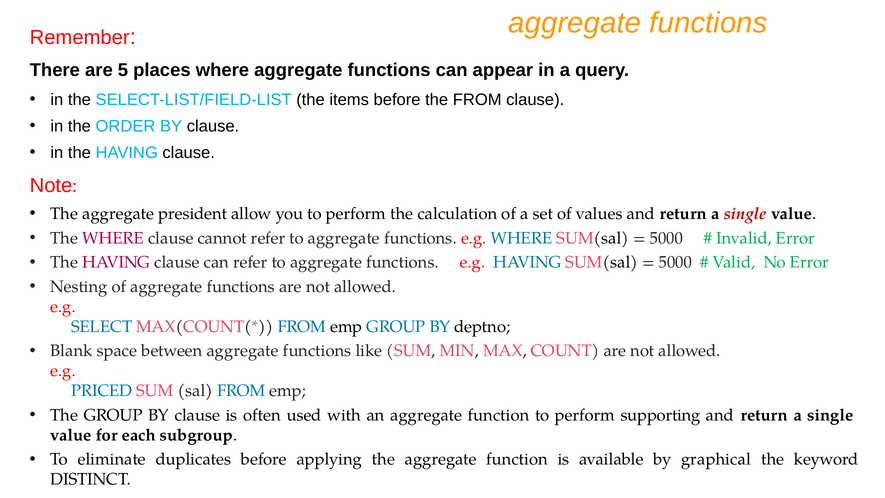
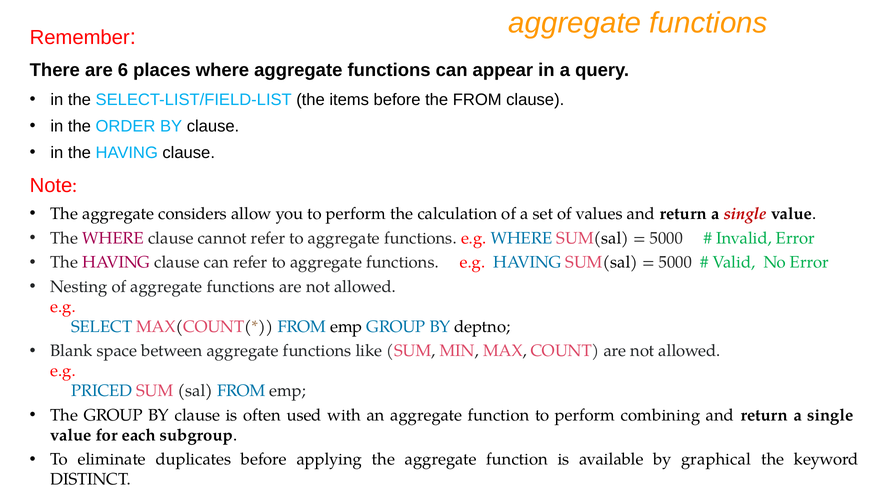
5: 5 -> 6
president: president -> considers
supporting: supporting -> combining
